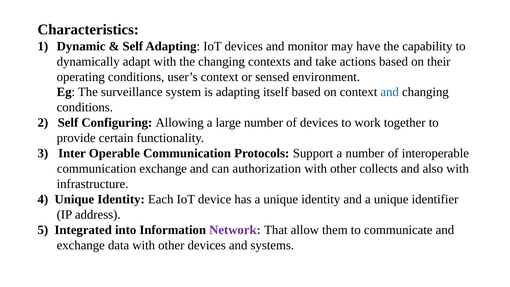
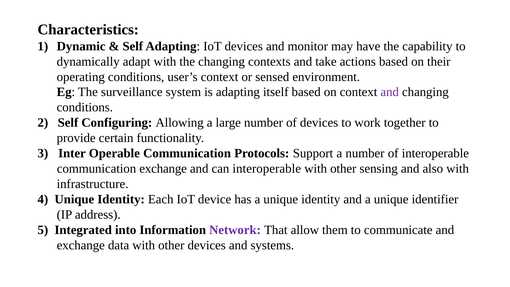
and at (390, 92) colour: blue -> purple
can authorization: authorization -> interoperable
collects: collects -> sensing
